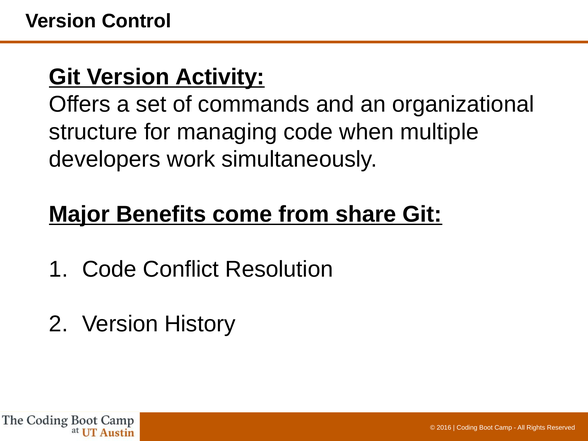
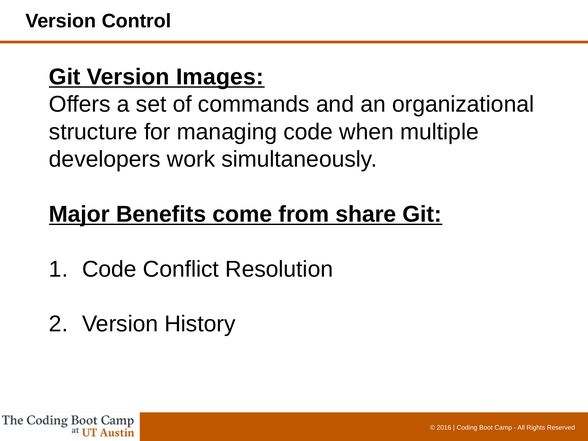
Activity: Activity -> Images
